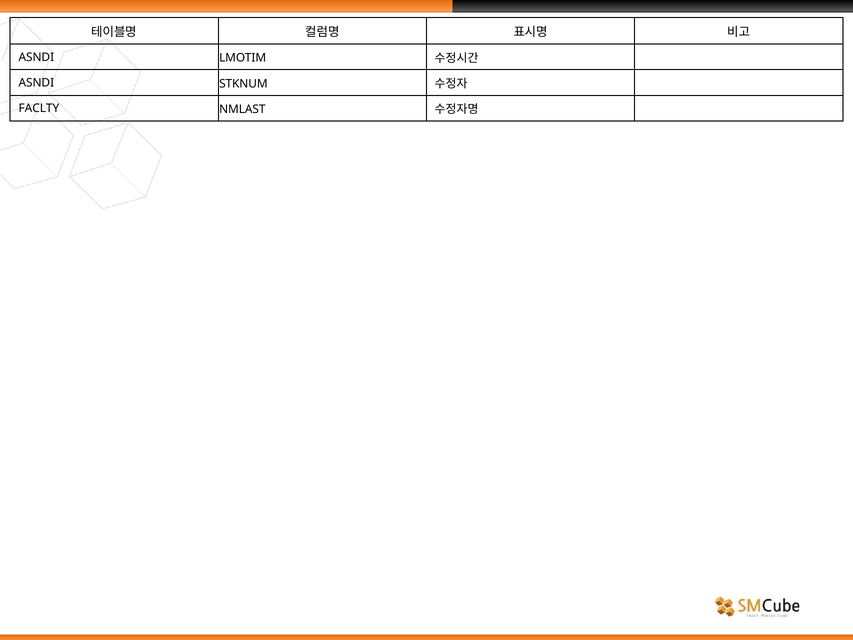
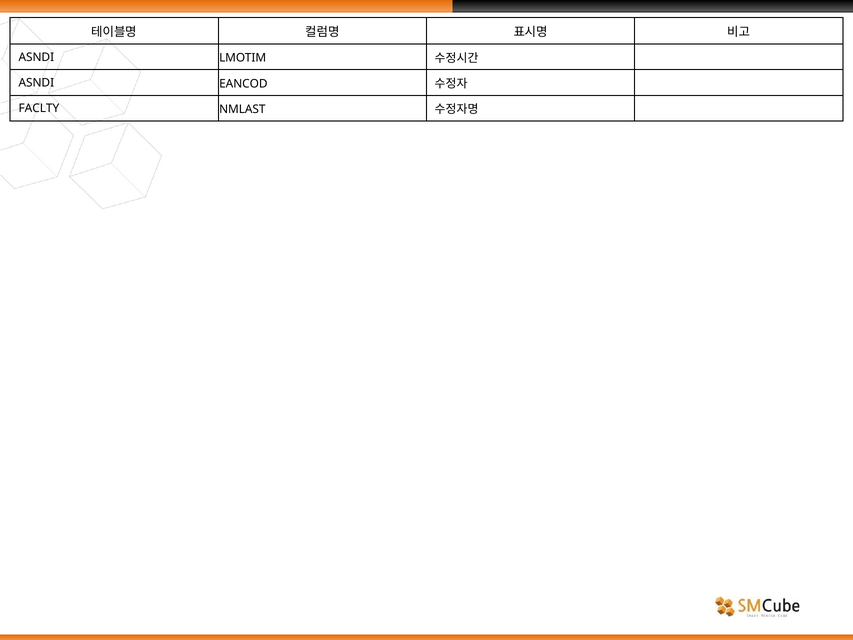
STKNUM: STKNUM -> EANCOD
